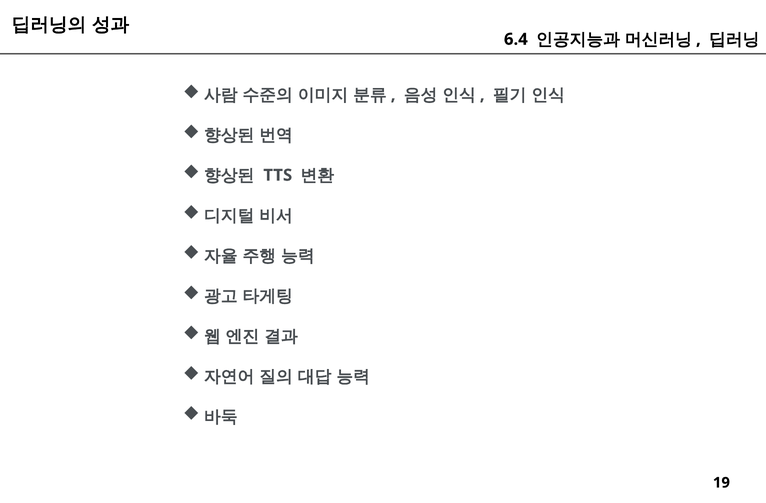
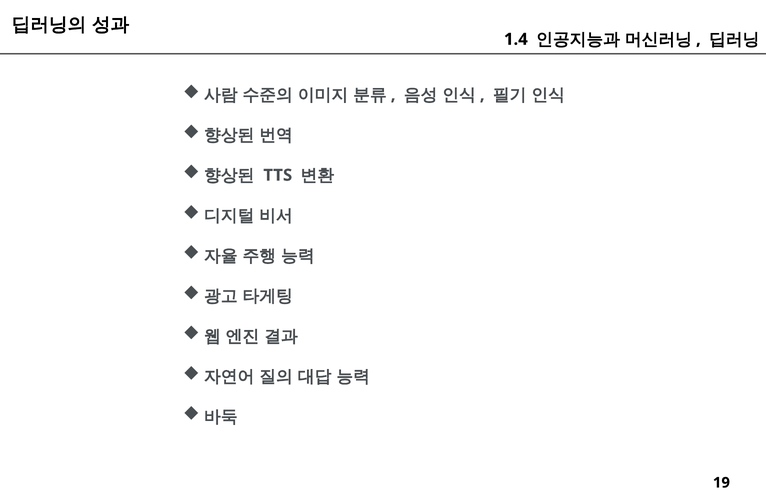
6.4: 6.4 -> 1.4
